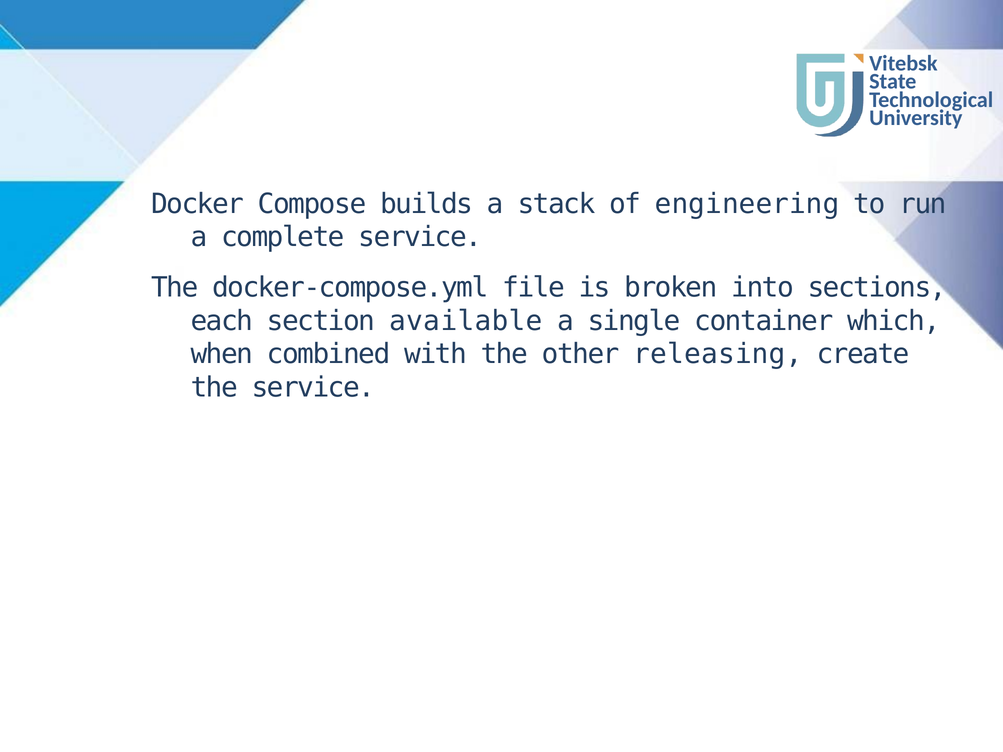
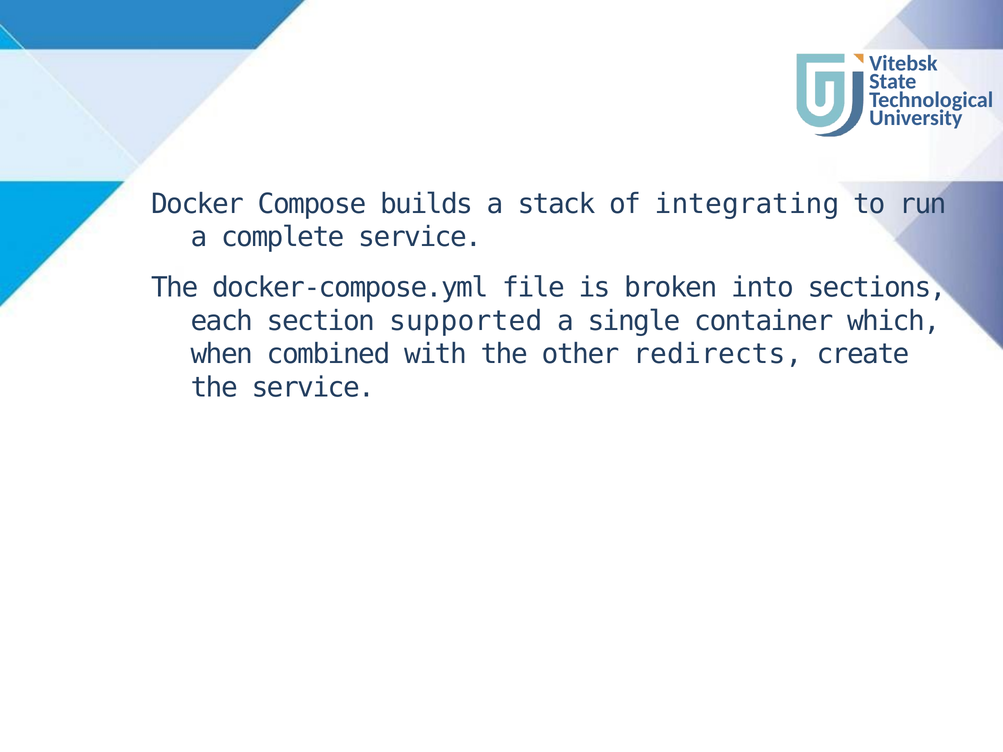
engineering: engineering -> integrating
available: available -> supported
releasing: releasing -> redirects
